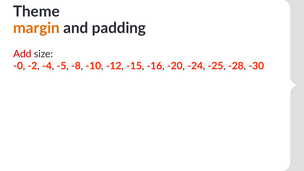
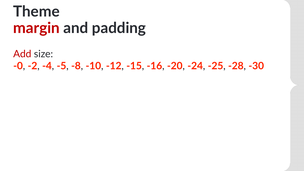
margin colour: orange -> red
